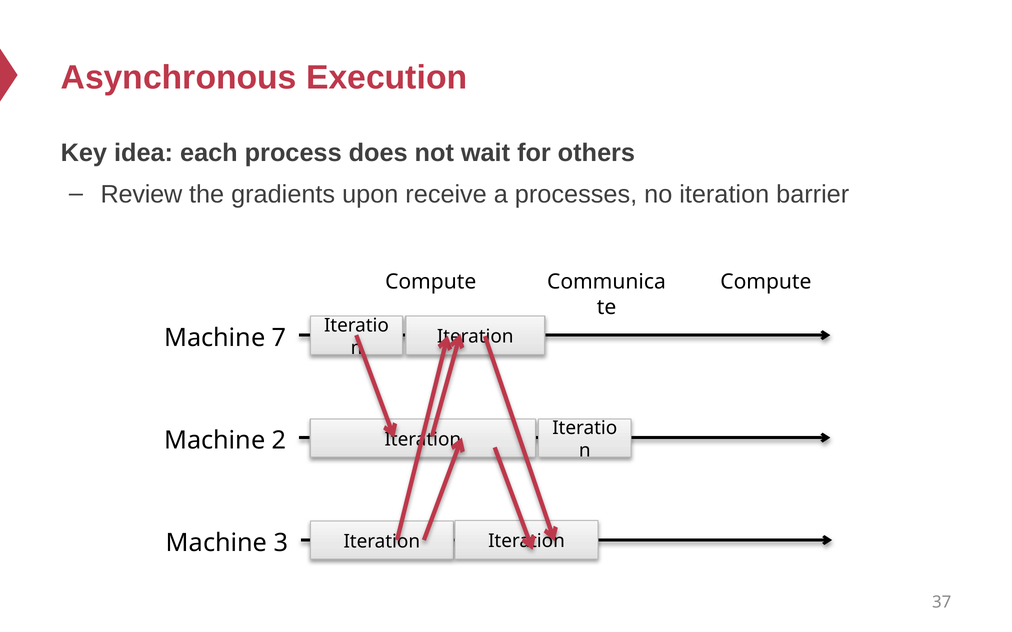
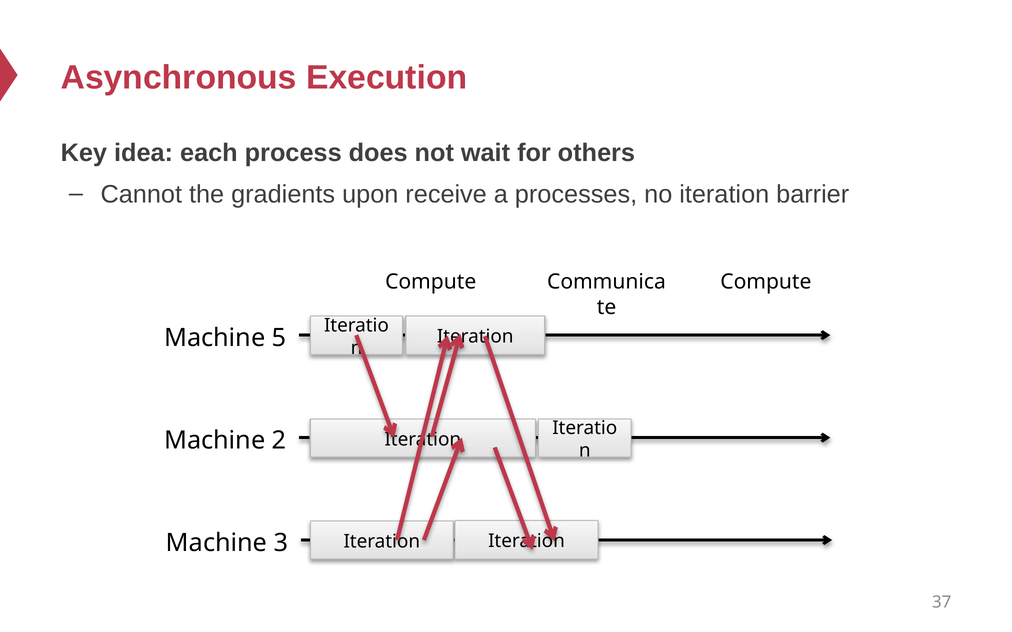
Review: Review -> Cannot
7: 7 -> 5
